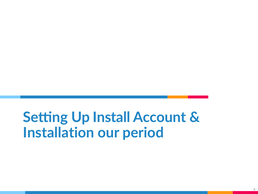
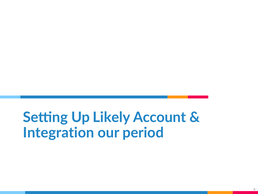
Install: Install -> Likely
Installation: Installation -> Integration
